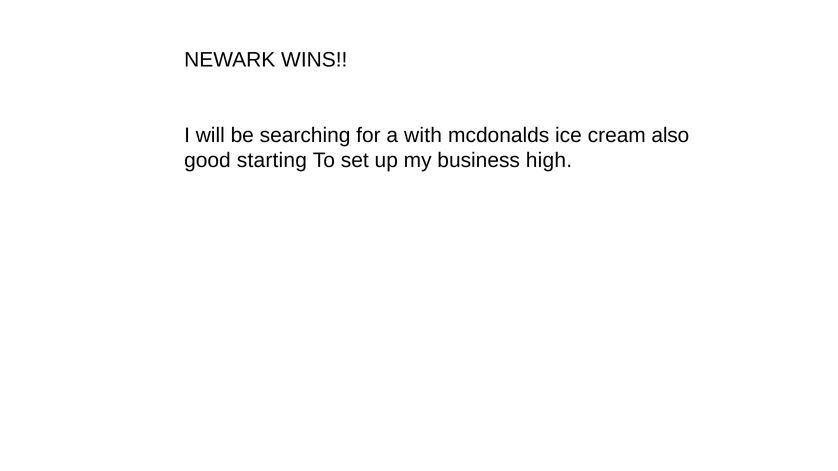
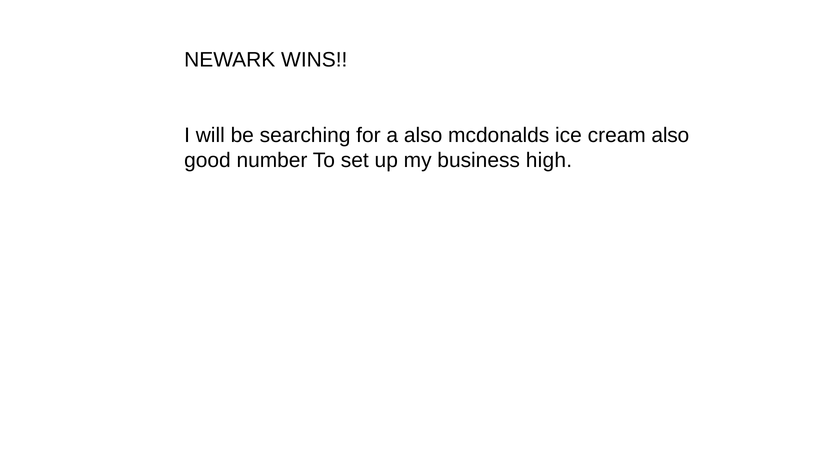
a with: with -> also
starting: starting -> number
